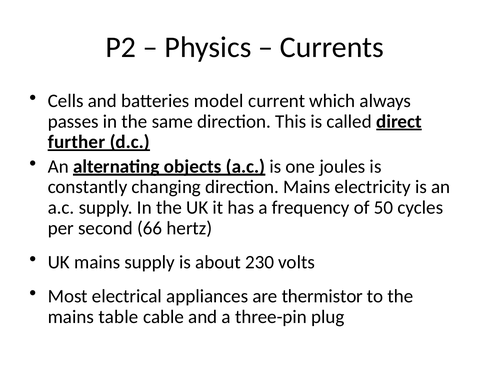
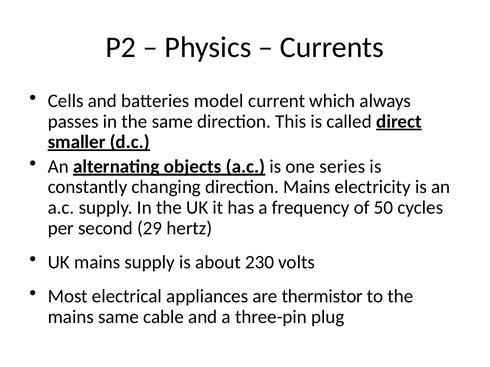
further: further -> smaller
joules: joules -> series
66: 66 -> 29
mains table: table -> same
